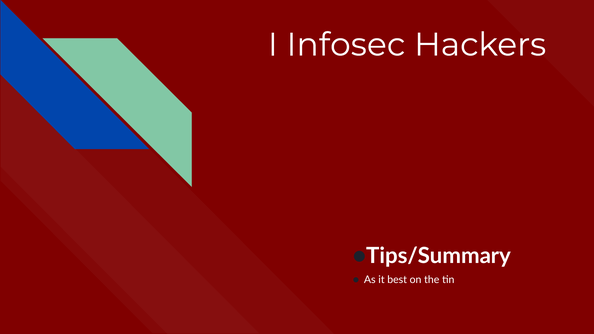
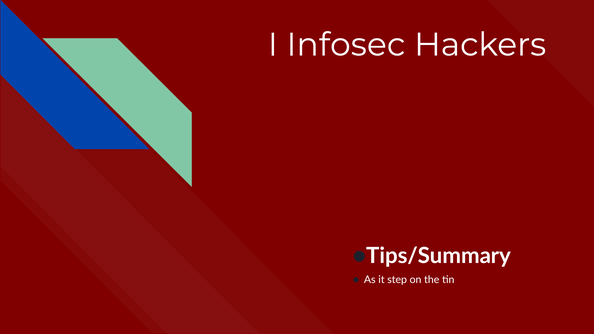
best: best -> step
